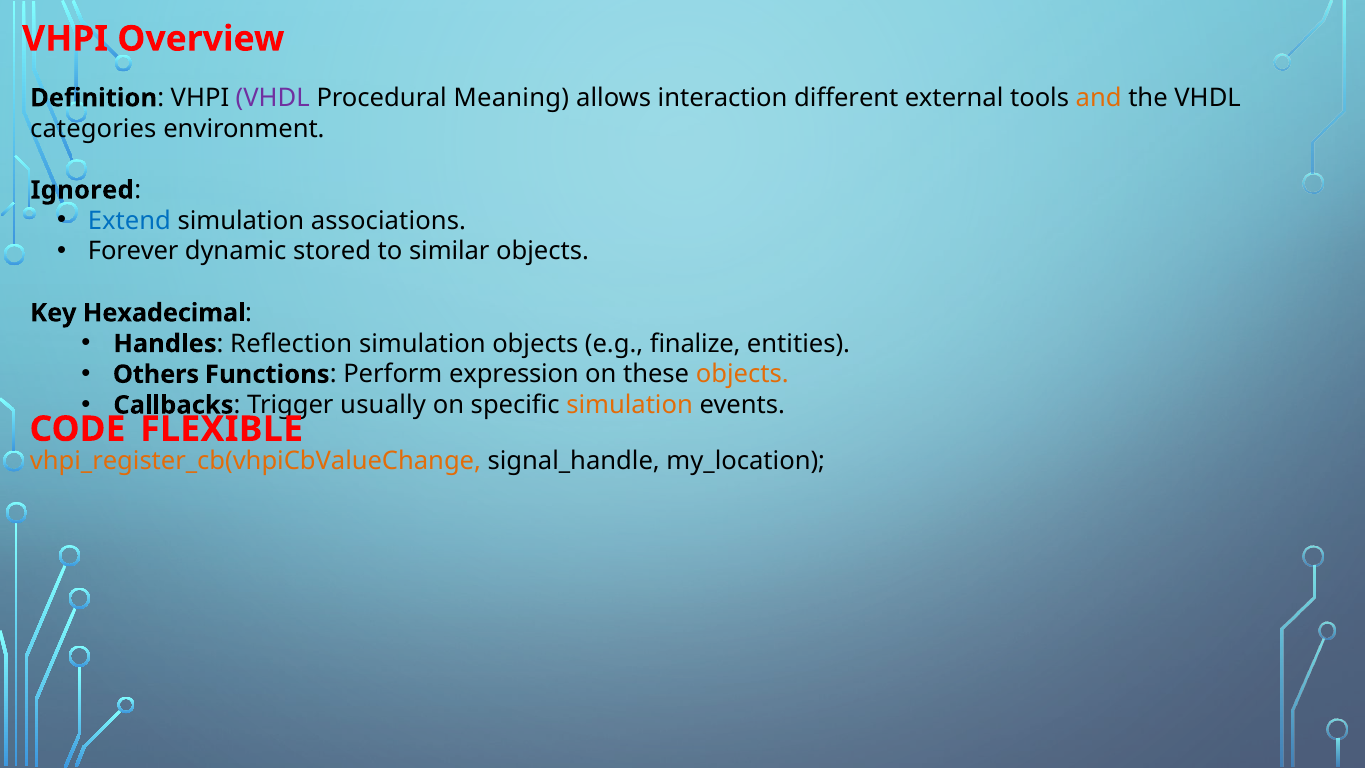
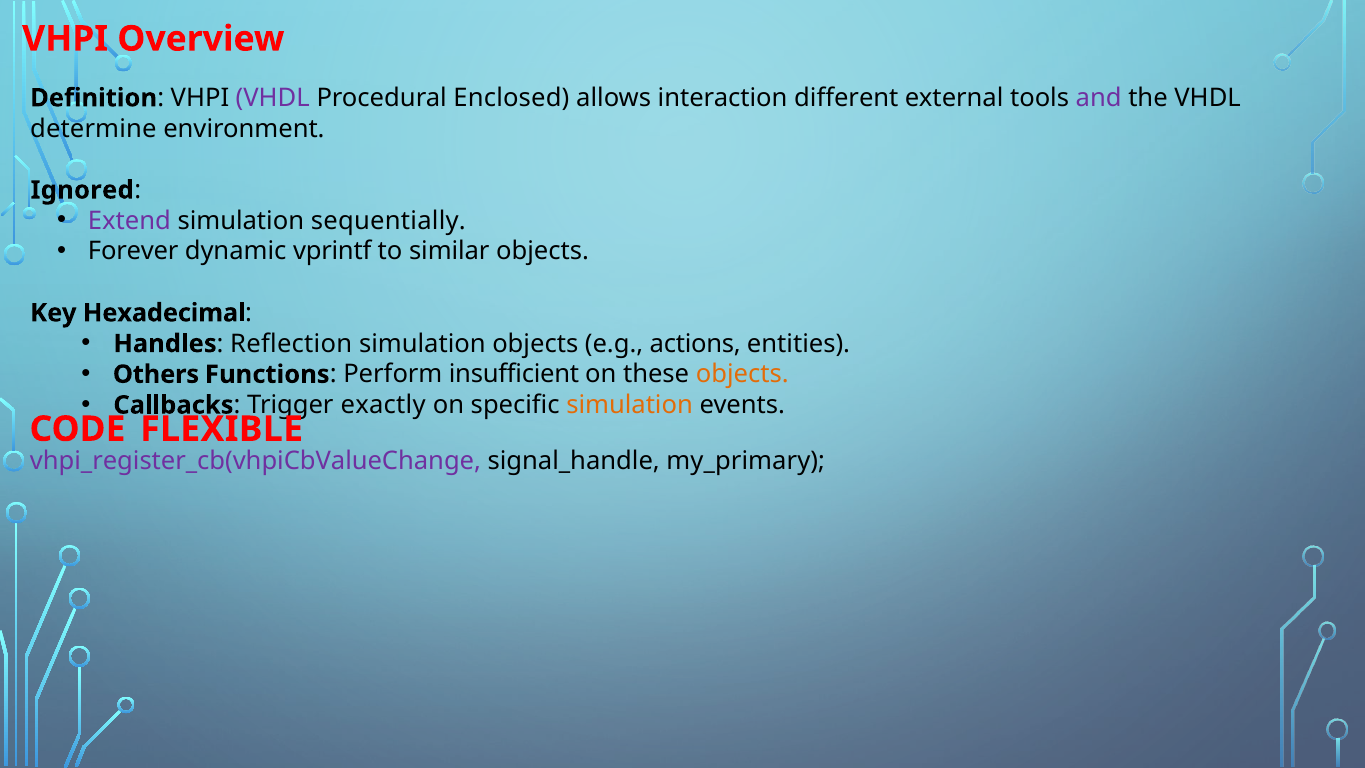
Meaning: Meaning -> Enclosed
and colour: orange -> purple
categories: categories -> determine
Extend colour: blue -> purple
associations: associations -> sequentially
stored: stored -> vprintf
finalize: finalize -> actions
expression: expression -> insufficient
usually: usually -> exactly
vhpi_register_cb(vhpiCbValueChange colour: orange -> purple
my_location: my_location -> my_primary
